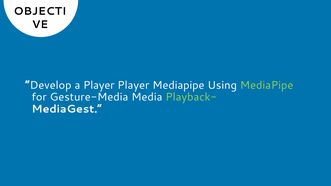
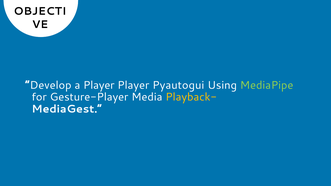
Player Mediapipe: Mediapipe -> Pyautogui
Gesture-Media: Gesture-Media -> Gesture-Player
Playback- colour: light green -> yellow
